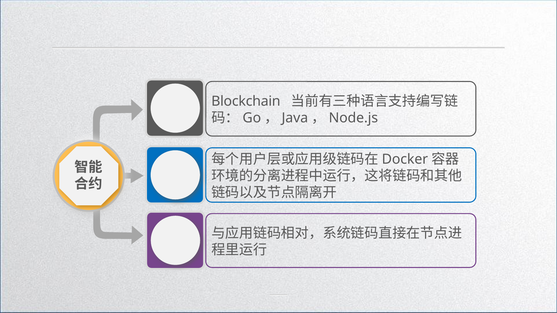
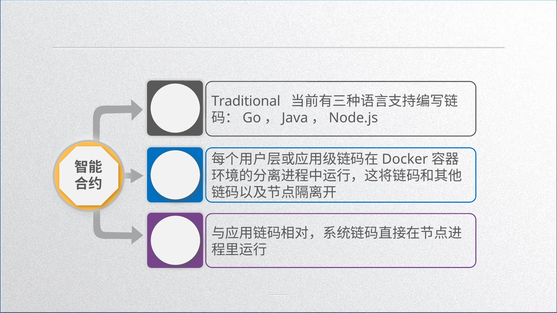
Blockchain: Blockchain -> Traditional
